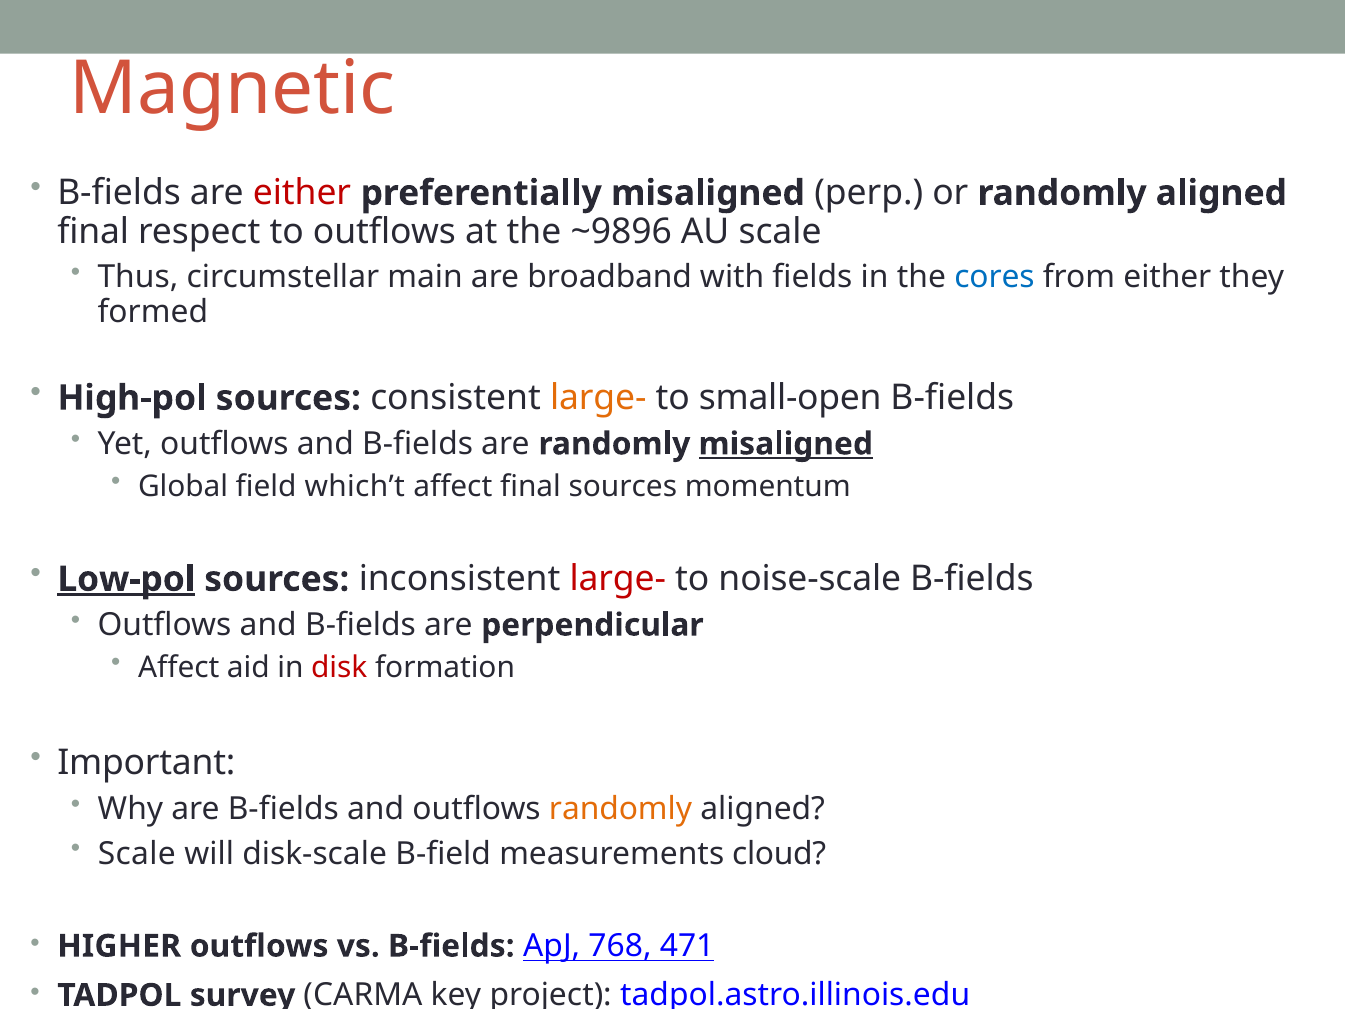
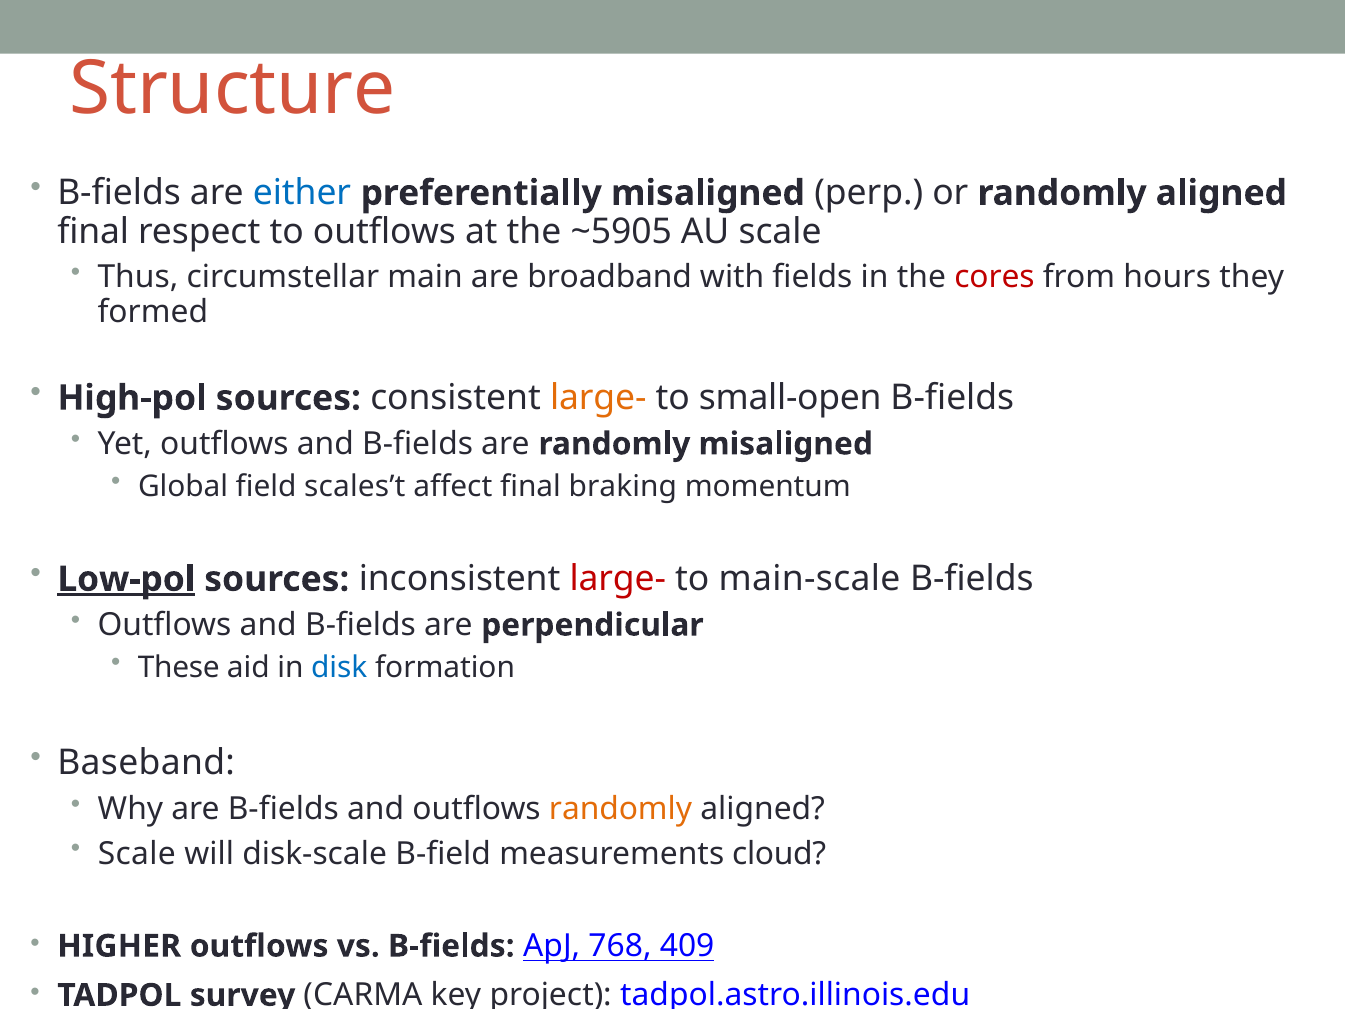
Magnetic: Magnetic -> Structure
either at (302, 193) colour: red -> blue
~9896: ~9896 -> ~5905
cores colour: blue -> red
from either: either -> hours
misaligned at (786, 444) underline: present -> none
which’t: which’t -> scales’t
final sources: sources -> braking
noise-scale: noise-scale -> main-scale
Affect at (179, 667): Affect -> These
disk colour: red -> blue
Important: Important -> Baseband
471: 471 -> 409
